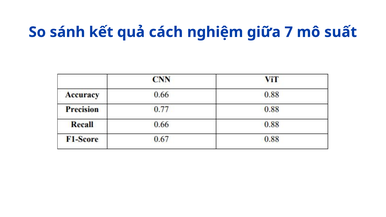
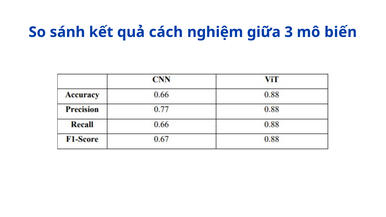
7: 7 -> 3
suất: suất -> biến
